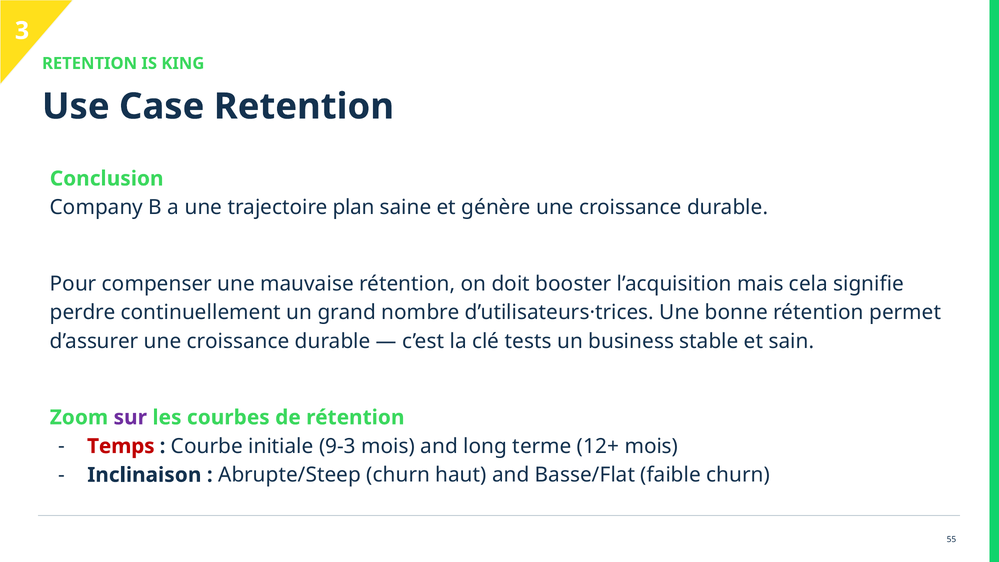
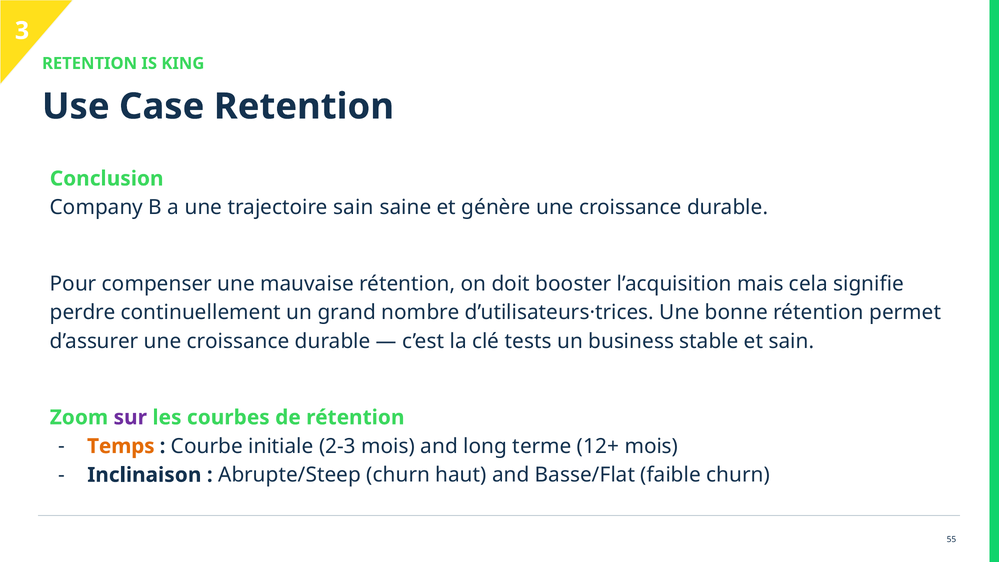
trajectoire plan: plan -> sain
Temps colour: red -> orange
9-3: 9-3 -> 2-3
